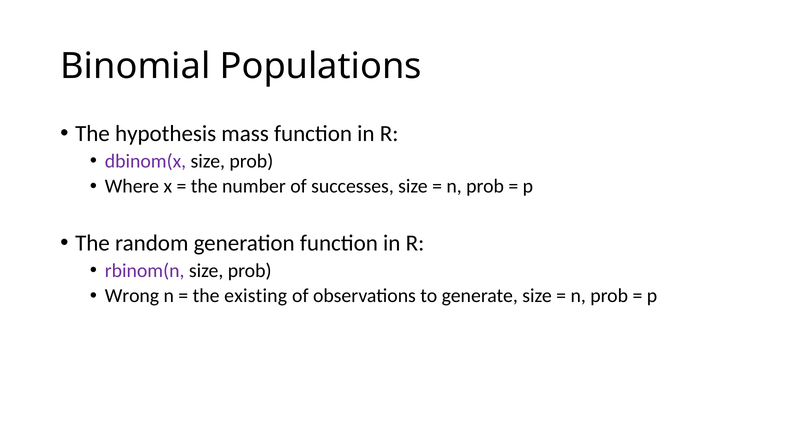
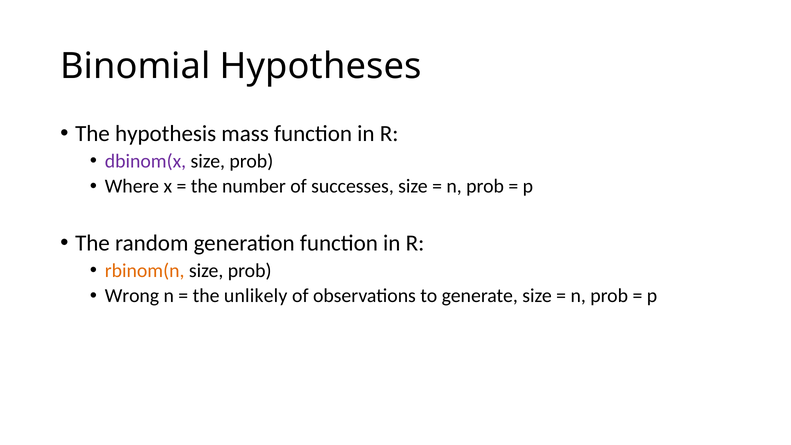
Populations: Populations -> Hypotheses
rbinom(n colour: purple -> orange
existing: existing -> unlikely
